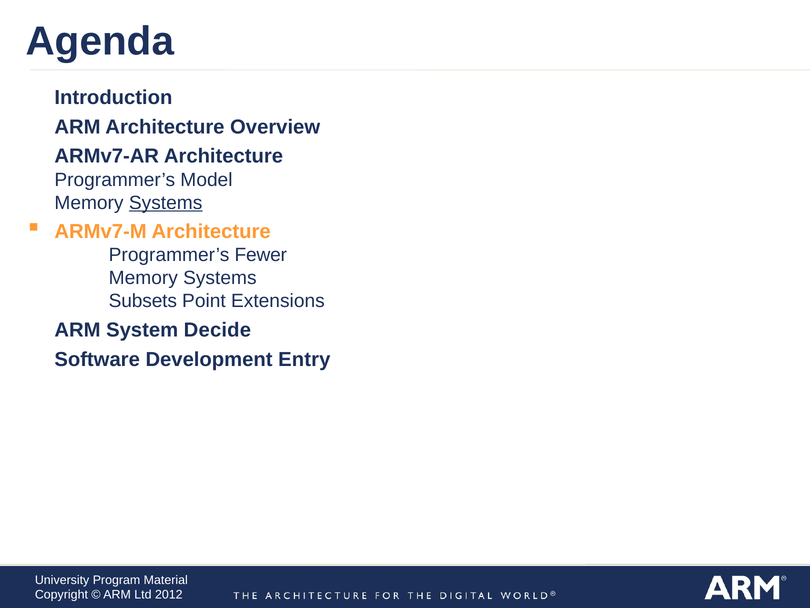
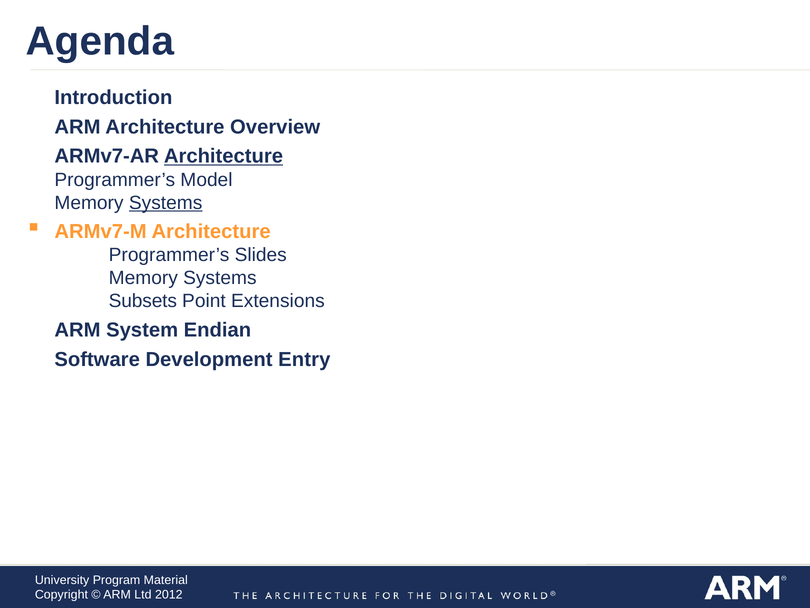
Architecture at (223, 156) underline: none -> present
Fewer: Fewer -> Slides
Decide: Decide -> Endian
